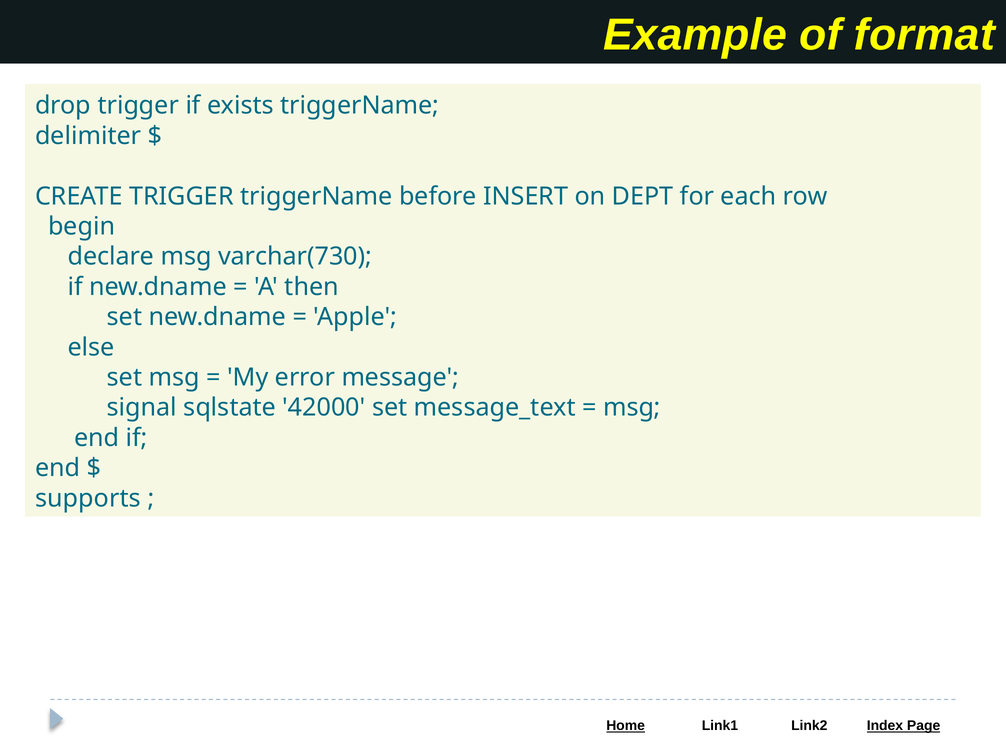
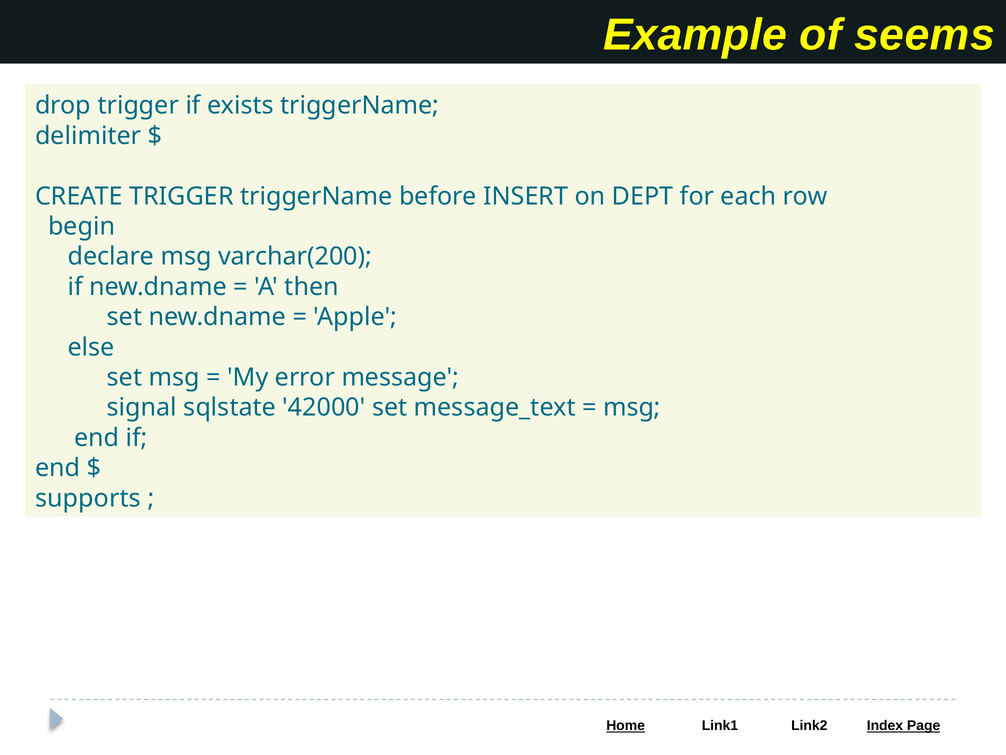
format: format -> seems
varchar(730: varchar(730 -> varchar(200
